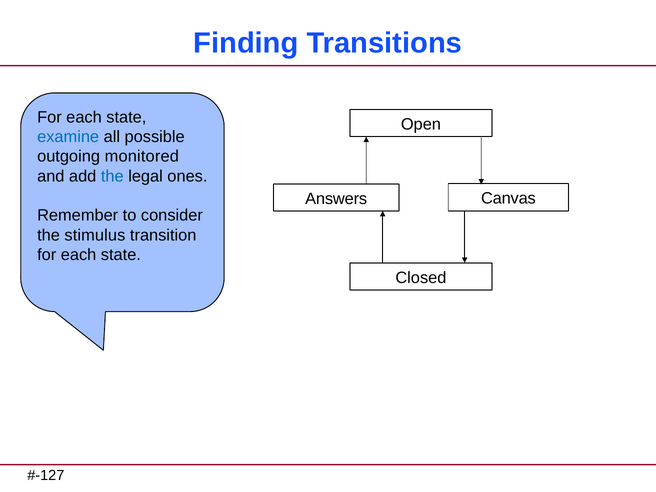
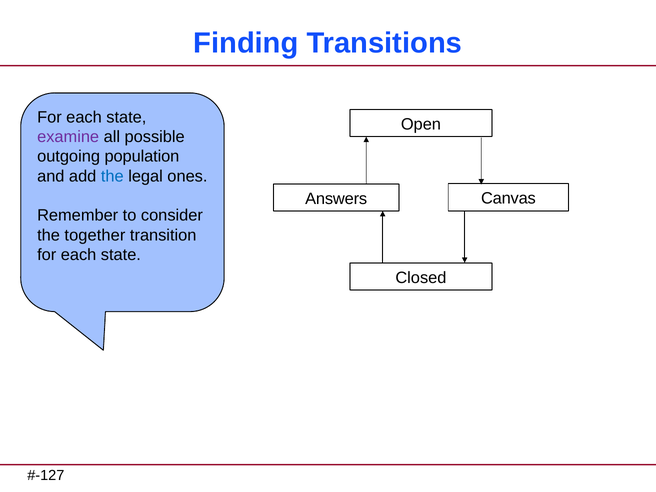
examine colour: blue -> purple
monitored: monitored -> population
stimulus: stimulus -> together
